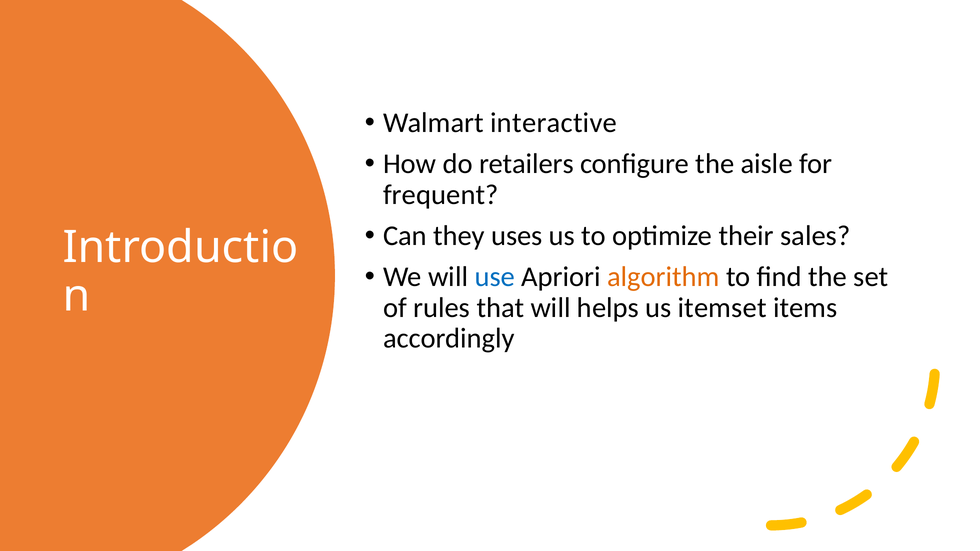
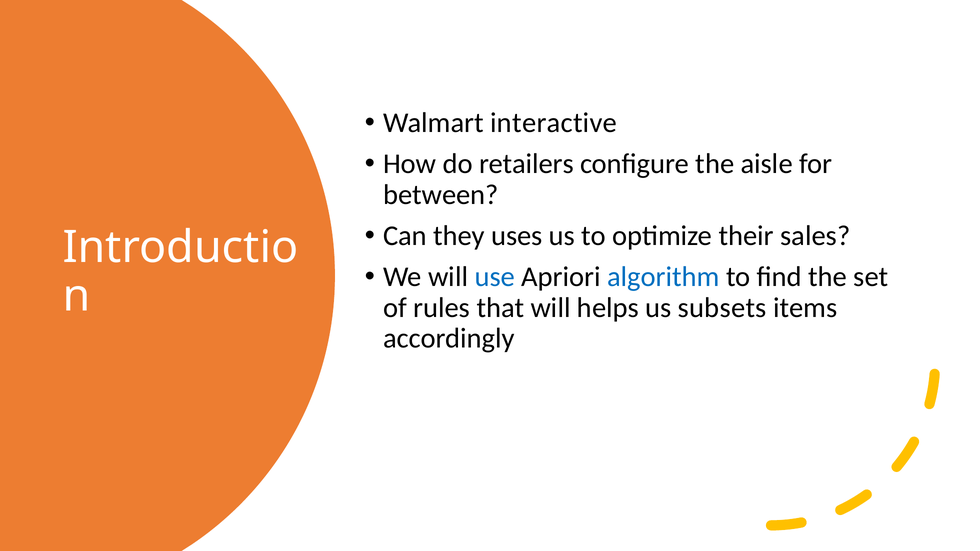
frequent: frequent -> between
algorithm colour: orange -> blue
itemset: itemset -> subsets
